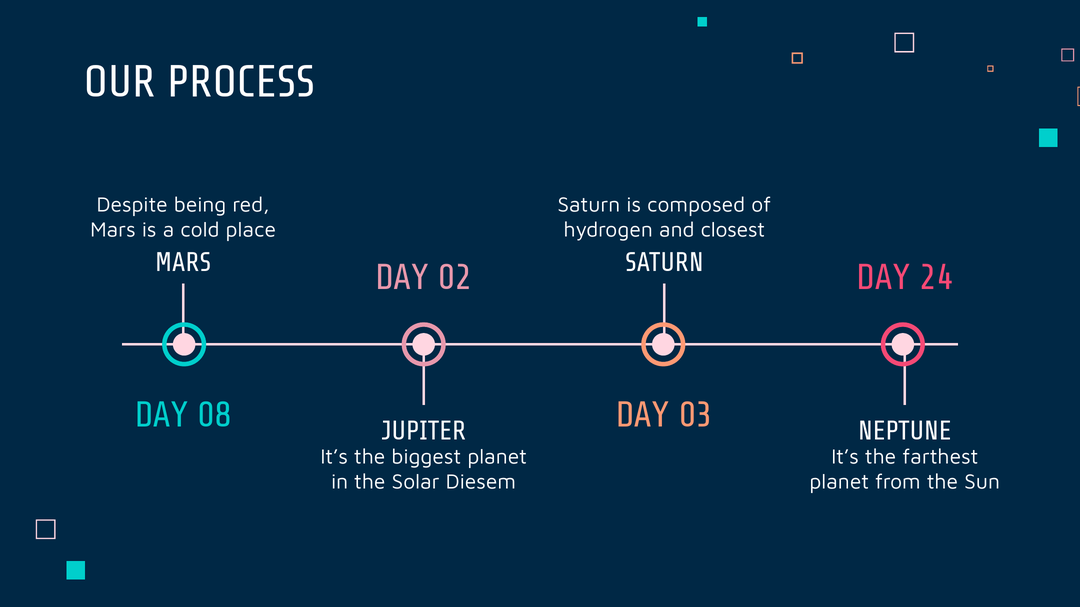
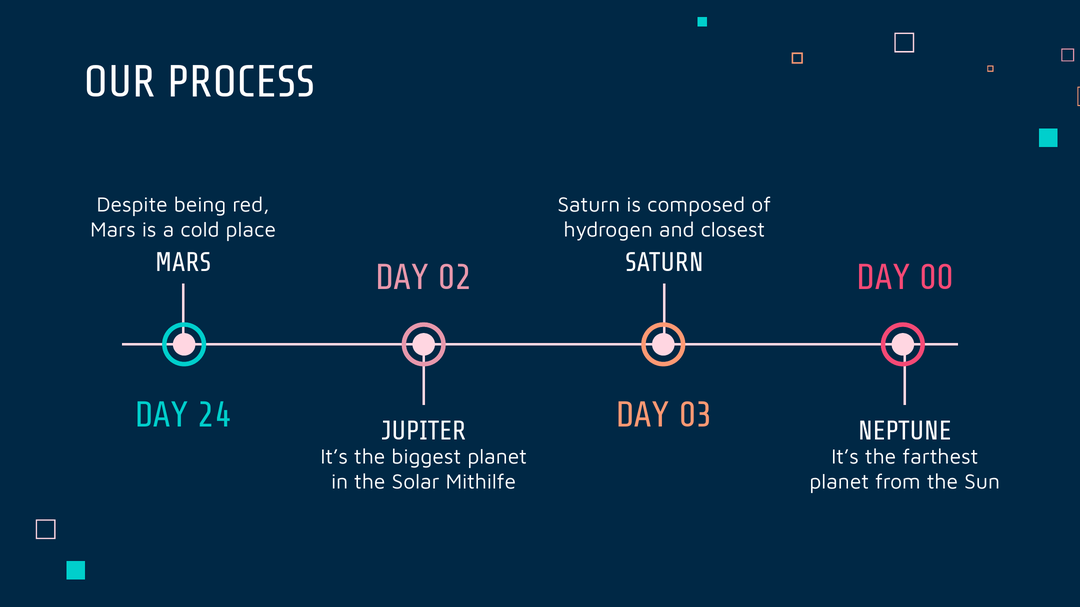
24: 24 -> 00
08: 08 -> 24
Diesem: Diesem -> Mithilfe
